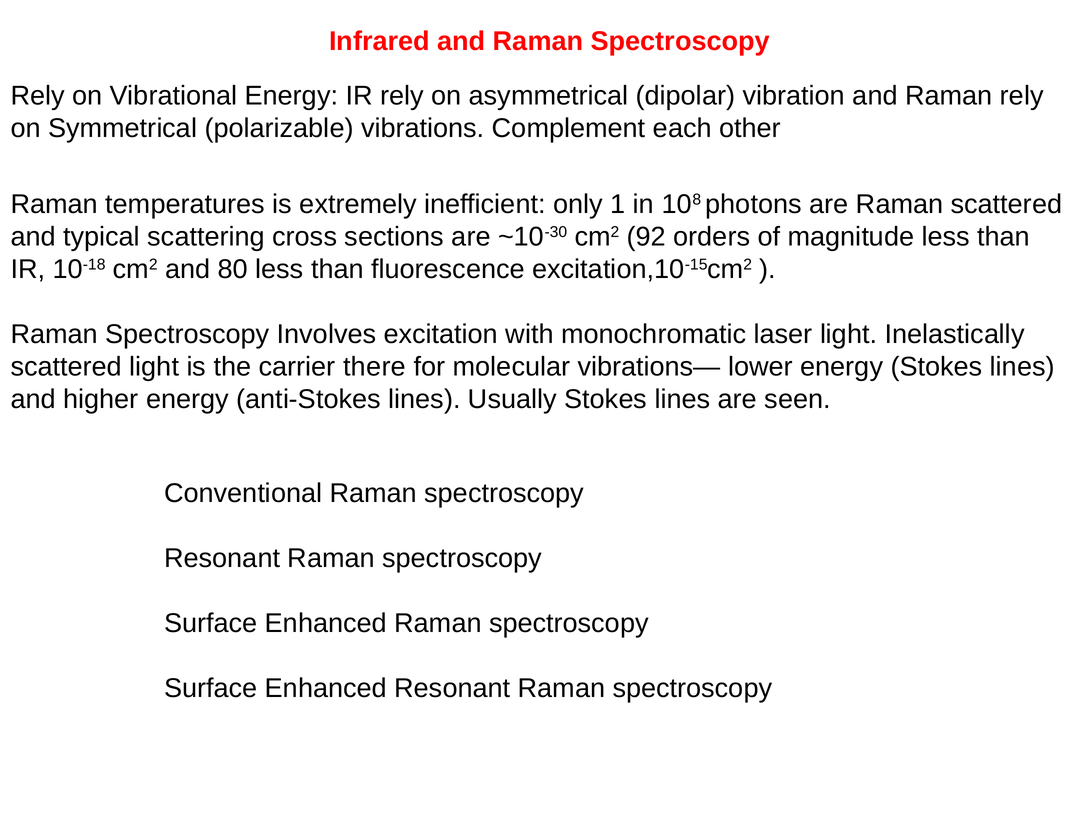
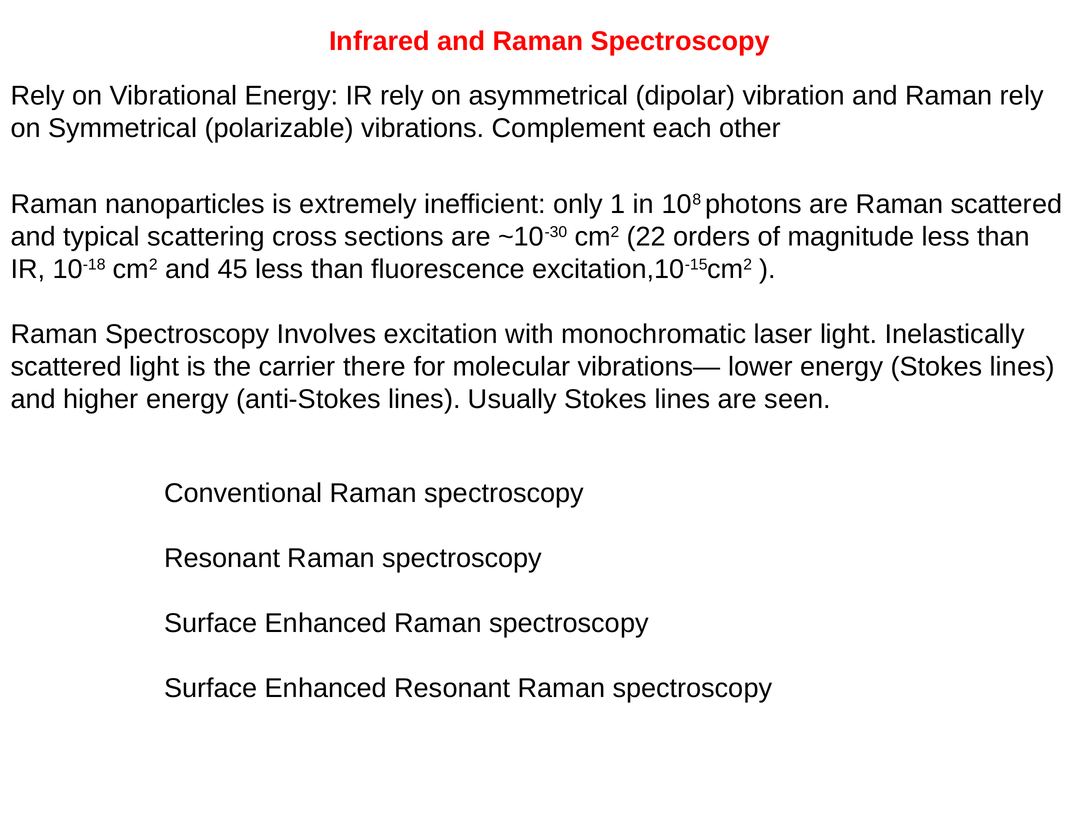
temperatures: temperatures -> nanoparticles
92: 92 -> 22
80: 80 -> 45
